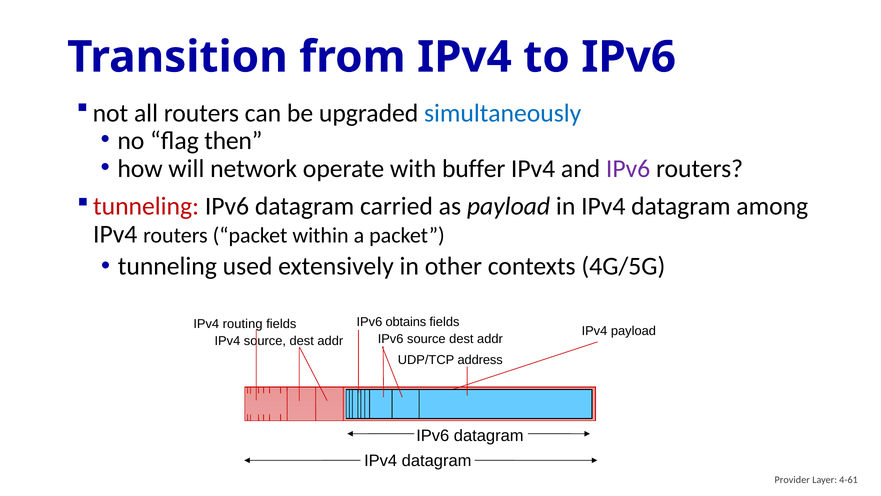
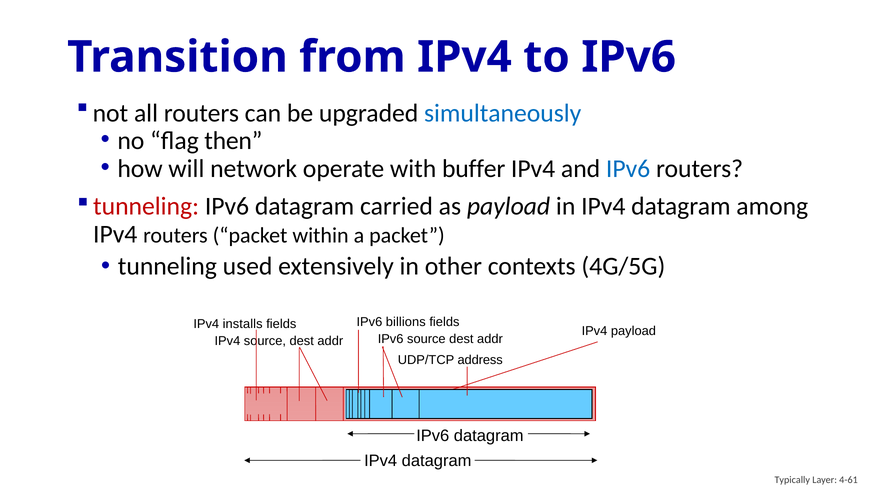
IPv6 at (628, 168) colour: purple -> blue
obtains: obtains -> billions
routing: routing -> installs
Provider: Provider -> Typically
